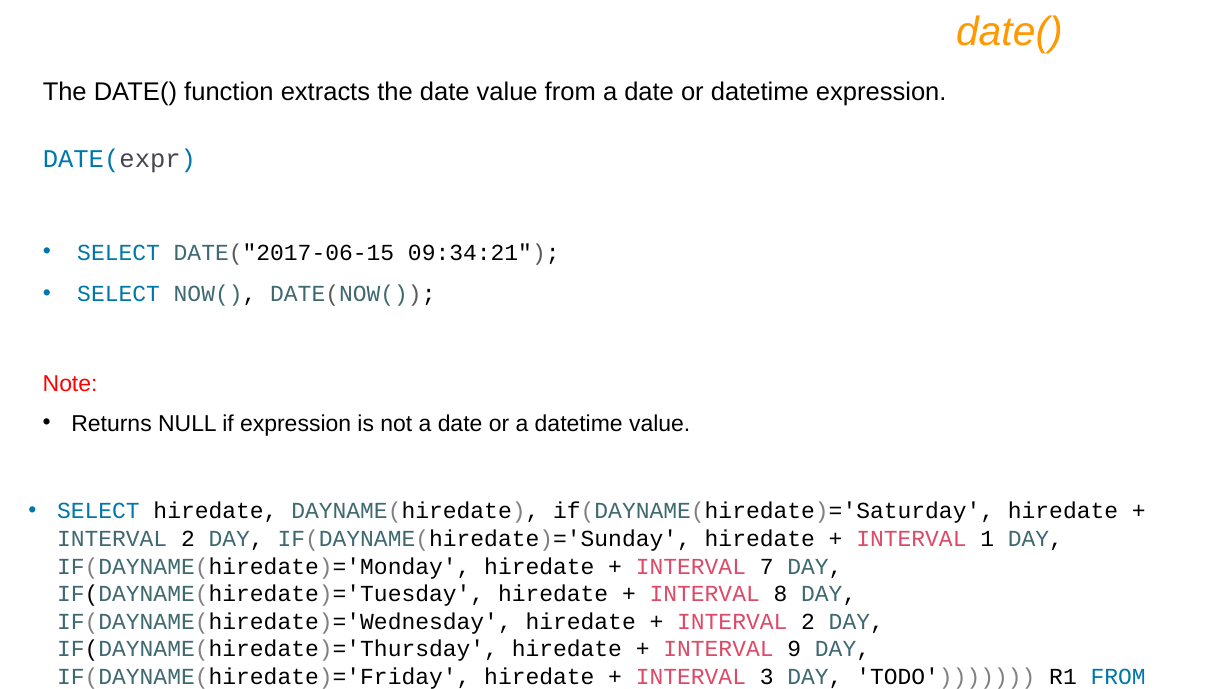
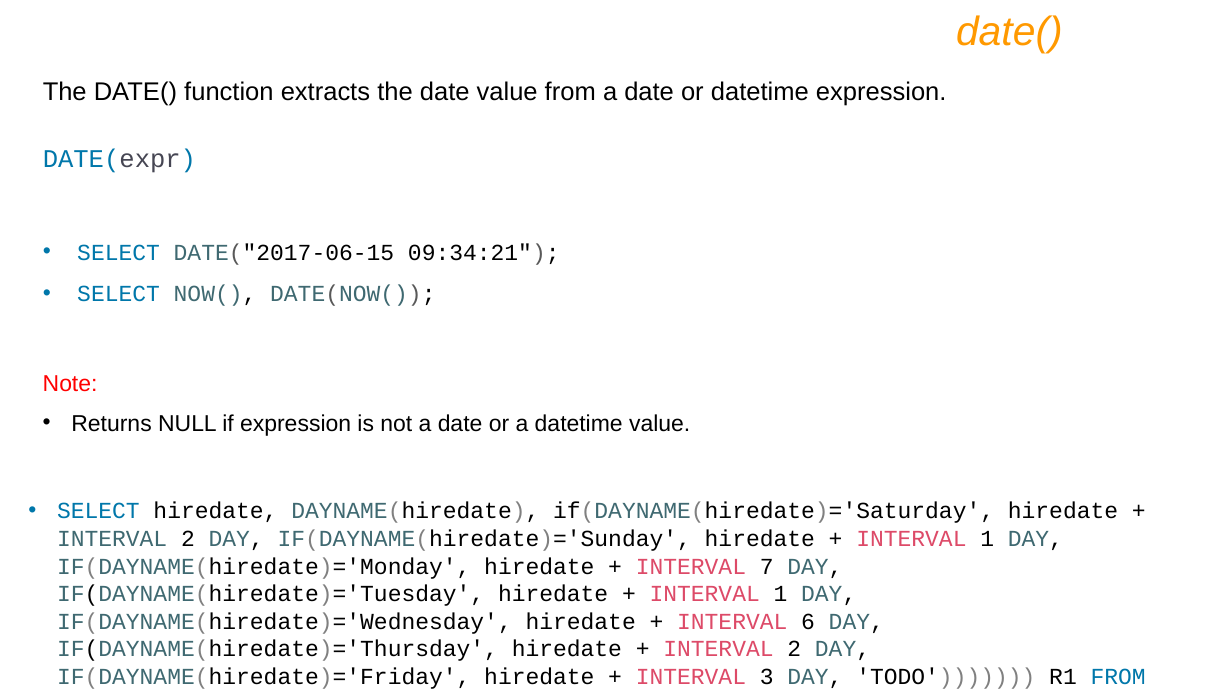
8 at (781, 594): 8 -> 1
2 at (808, 622): 2 -> 6
9 at (794, 649): 9 -> 2
